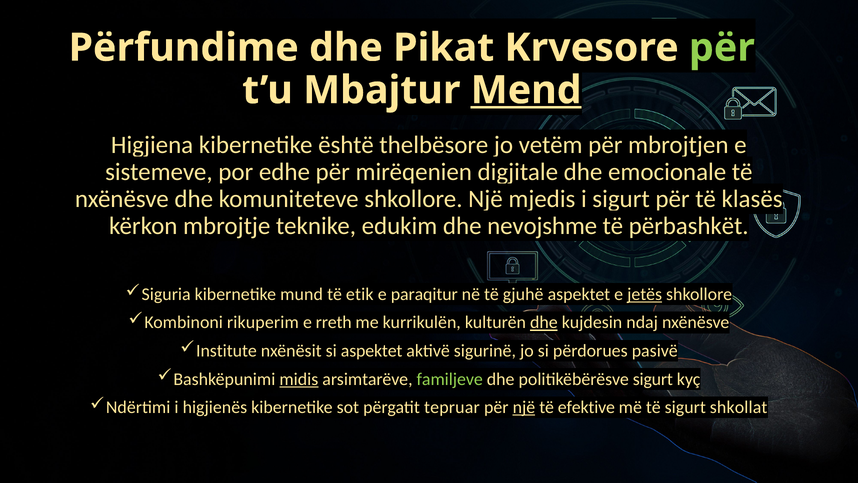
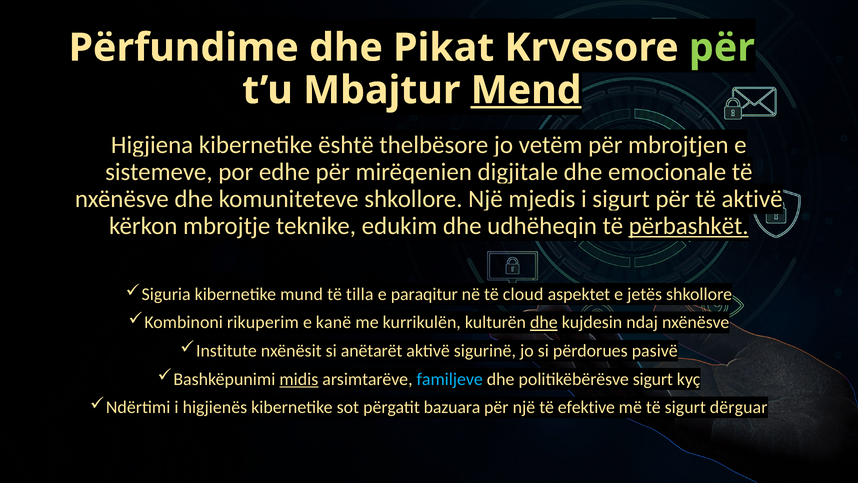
klasës at (752, 199): klasës -> aktivë
nevojshme: nevojshme -> udhëheqin
përbashkët underline: none -> present
etik: etik -> tilla
gjuhë: gjuhë -> cloud
jetës underline: present -> none
rreth: rreth -> kanë
si aspektet: aspektet -> anëtarët
familjeve colour: light green -> light blue
tepruar: tepruar -> bazuara
një at (524, 407) underline: present -> none
shkollat: shkollat -> dërguar
